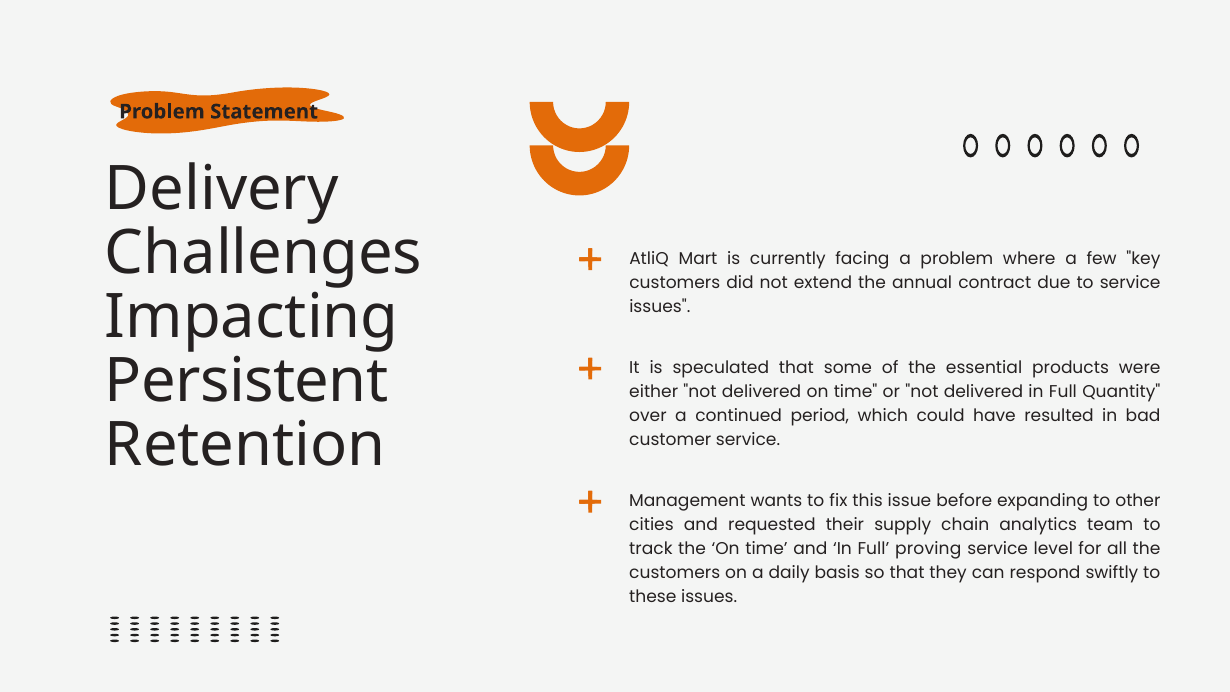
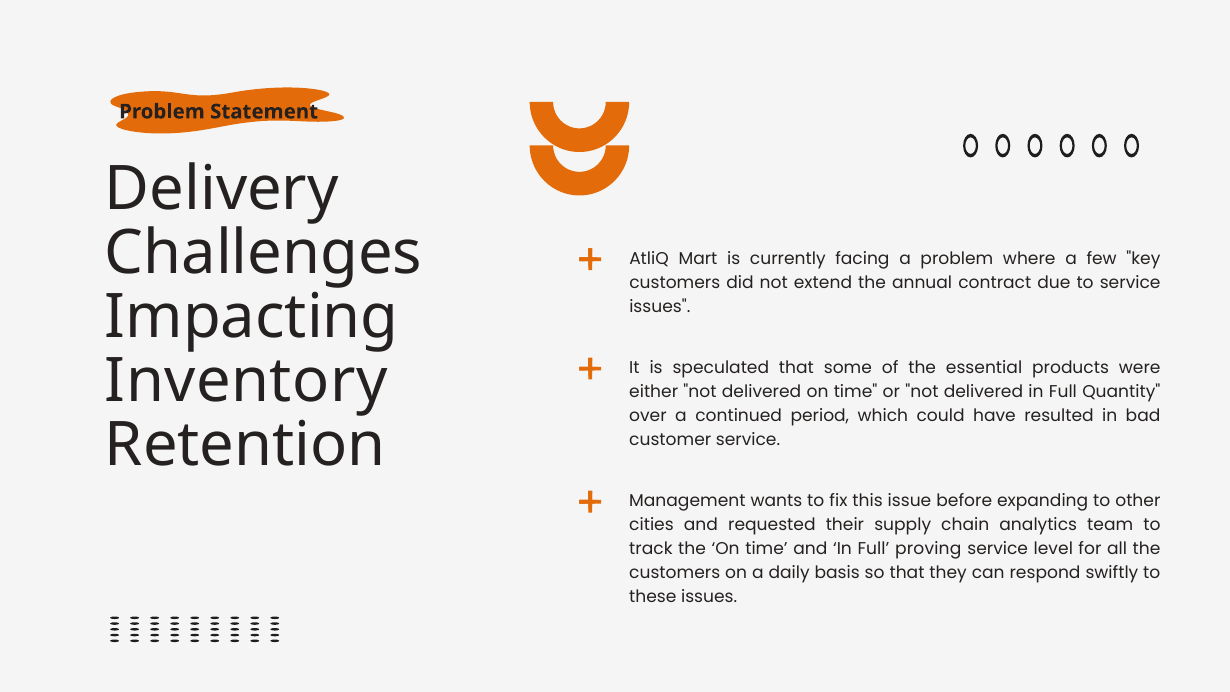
Persistent: Persistent -> Inventory
